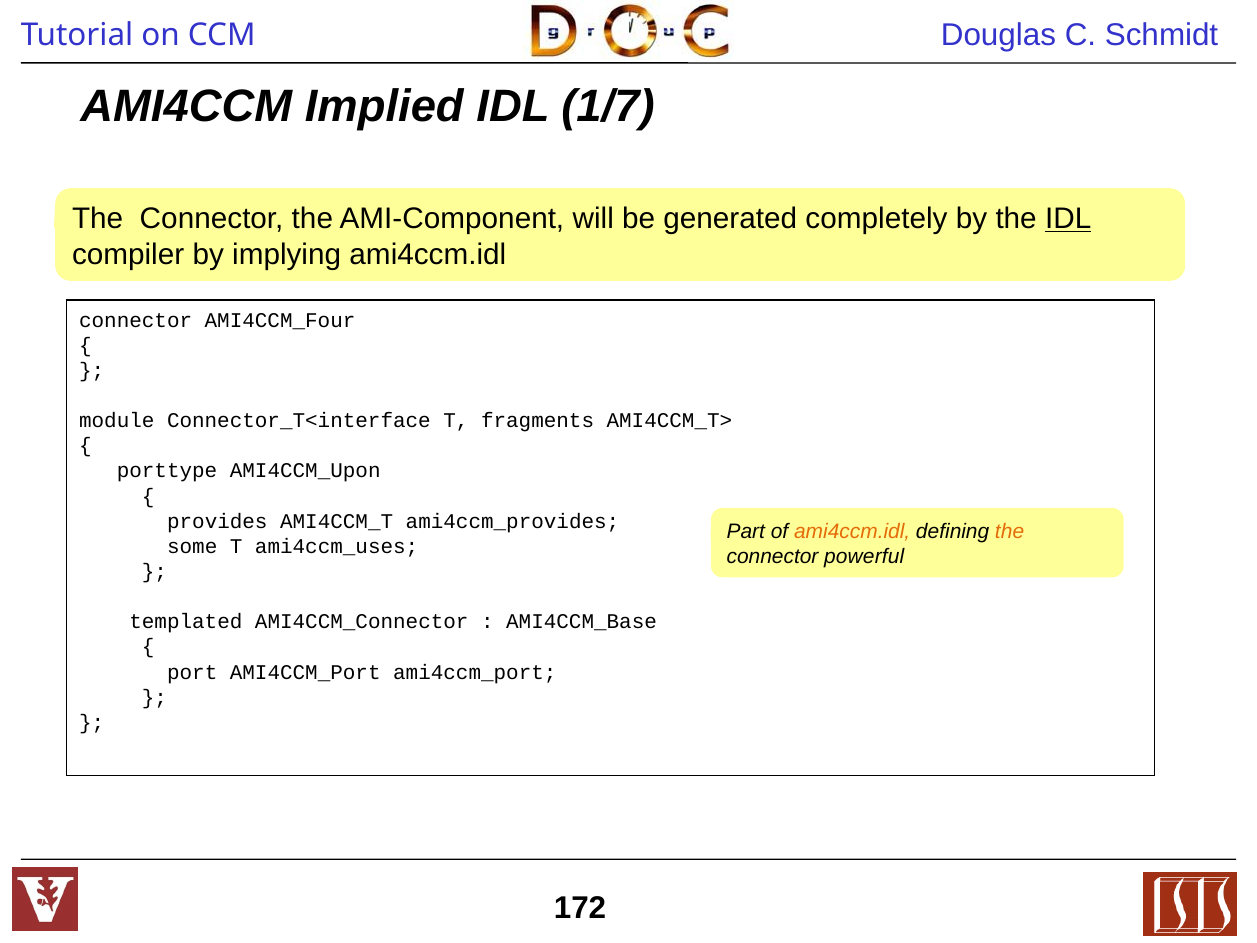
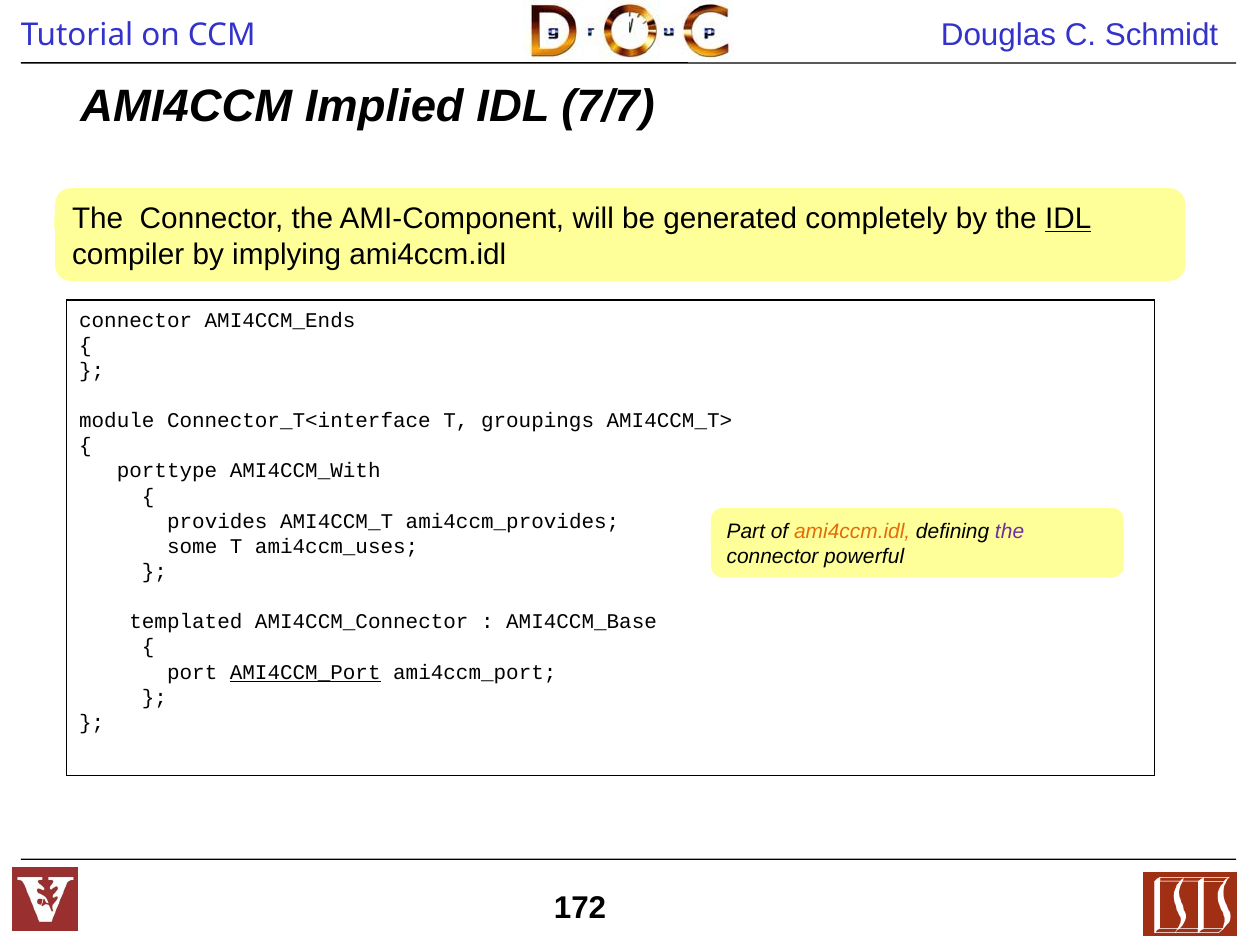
1/7: 1/7 -> 7/7
AMI4CCM_Four: AMI4CCM_Four -> AMI4CCM_Ends
fragments: fragments -> groupings
AMI4CCM_Upon: AMI4CCM_Upon -> AMI4CCM_With
the at (1010, 531) colour: orange -> purple
AMI4CCM_Port at (305, 672) underline: none -> present
